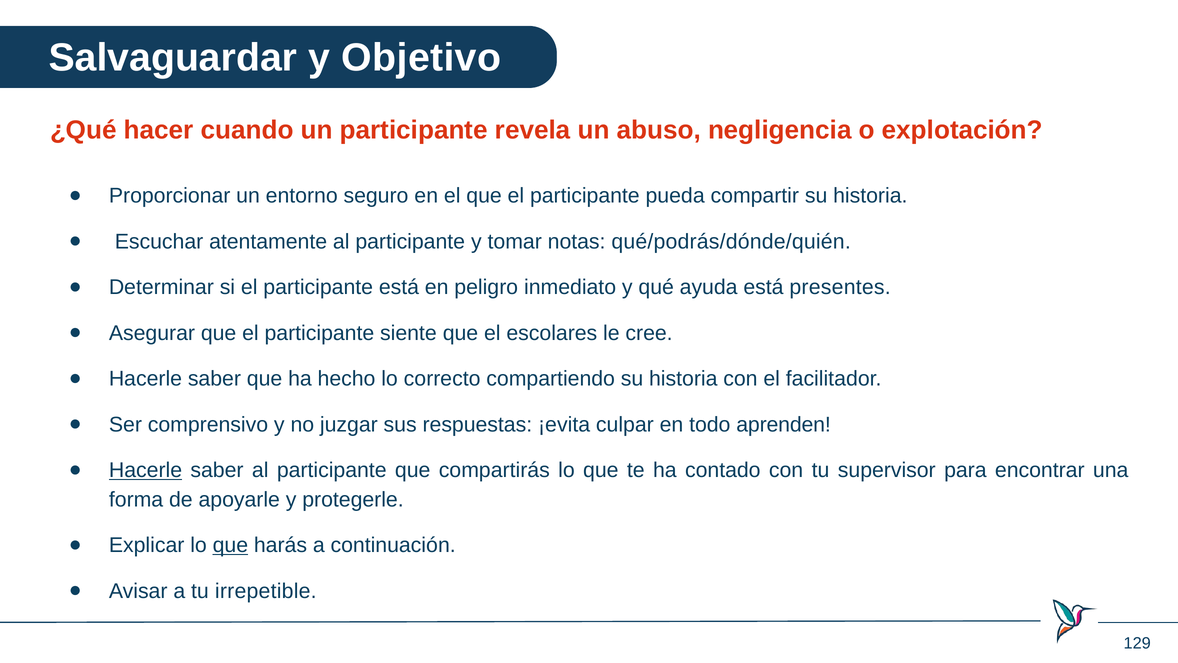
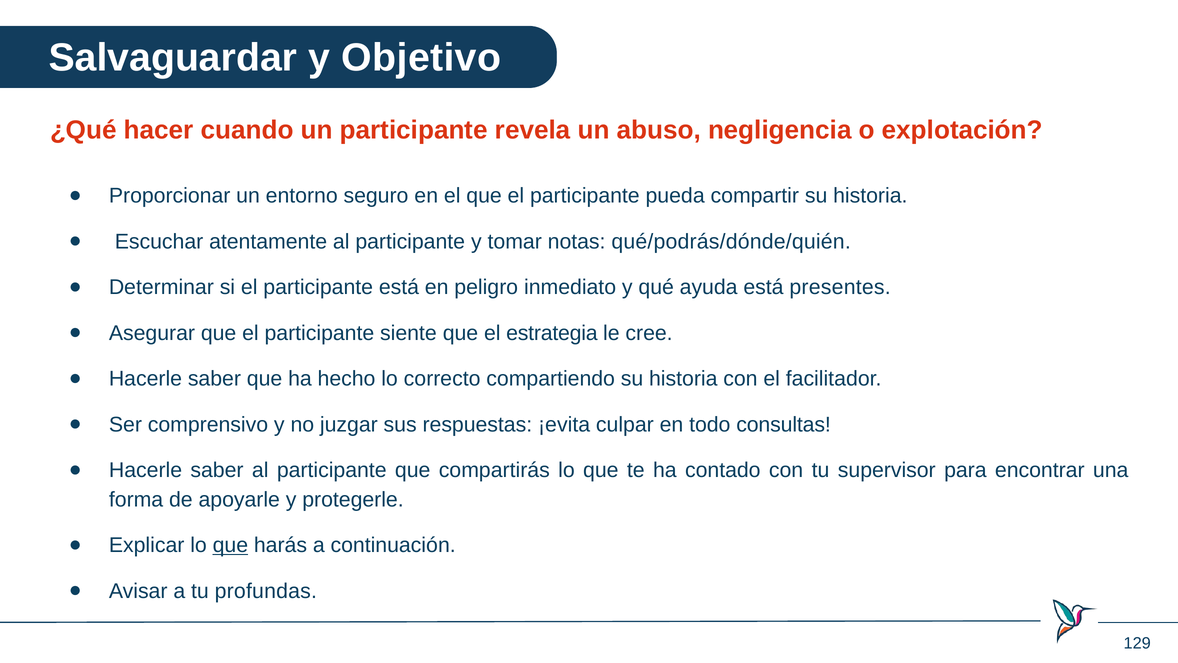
escolares: escolares -> estrategia
aprenden: aprenden -> consultas
Hacerle at (146, 470) underline: present -> none
irrepetible: irrepetible -> profundas
